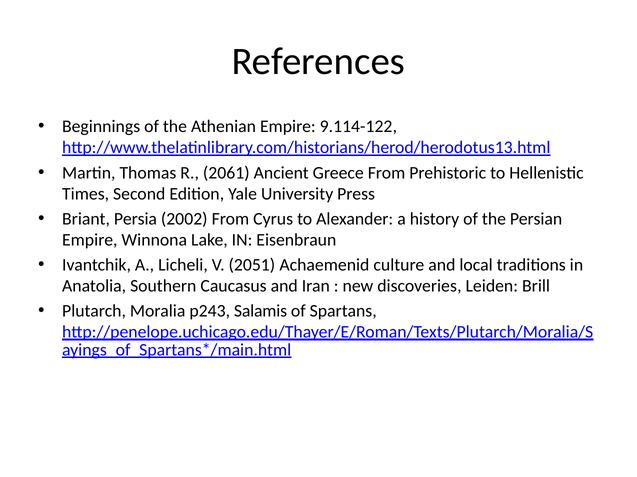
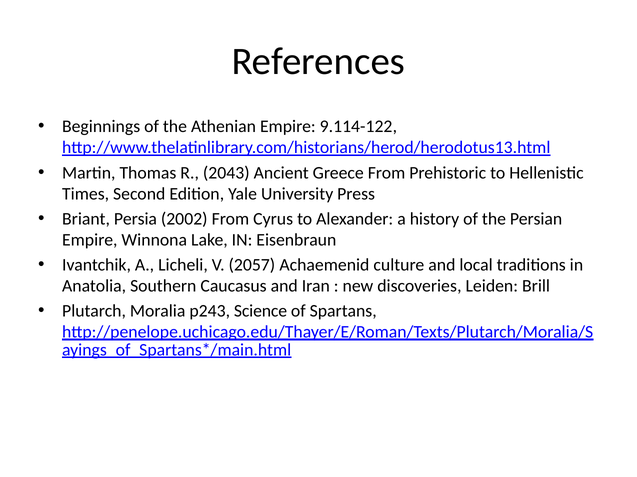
2061: 2061 -> 2043
2051: 2051 -> 2057
Salamis: Salamis -> Science
